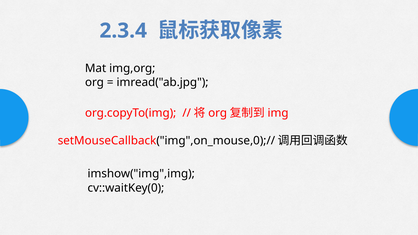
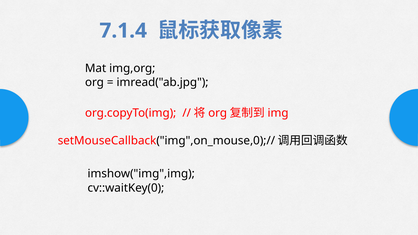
2.3.4: 2.3.4 -> 7.1.4
